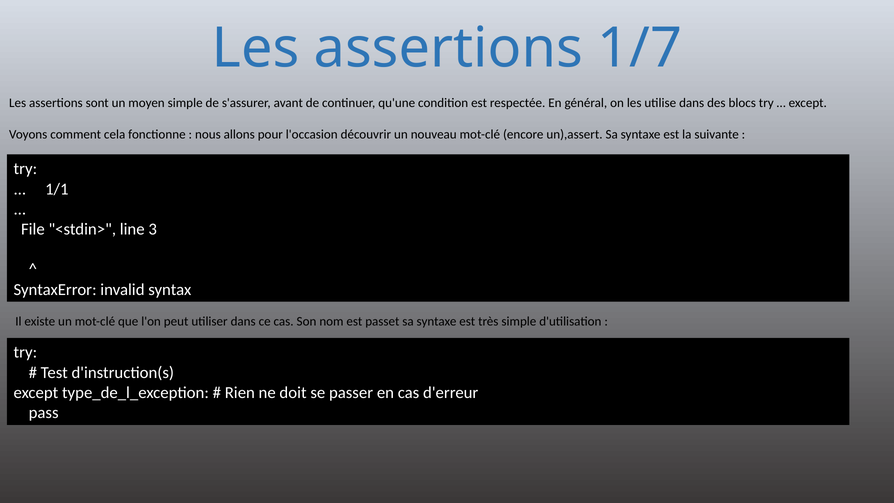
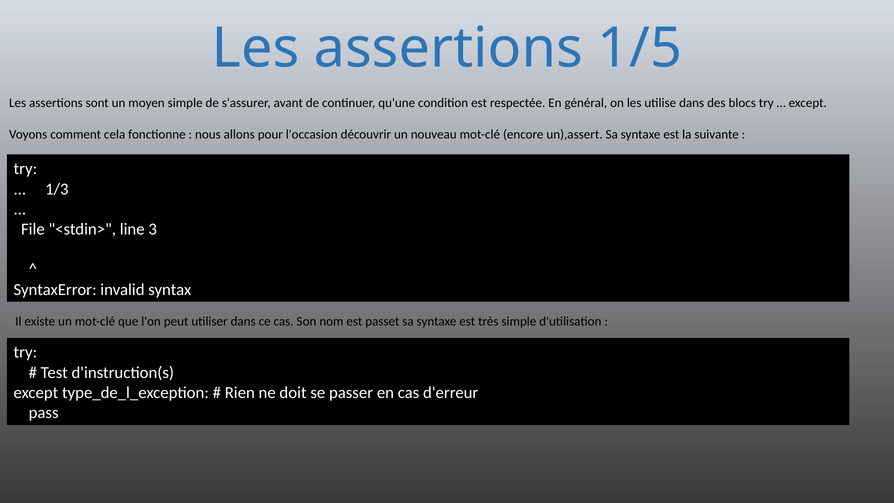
1/7: 1/7 -> 1/5
1/1: 1/1 -> 1/3
